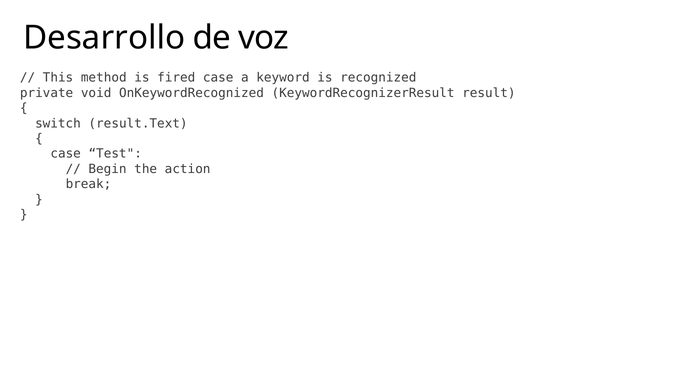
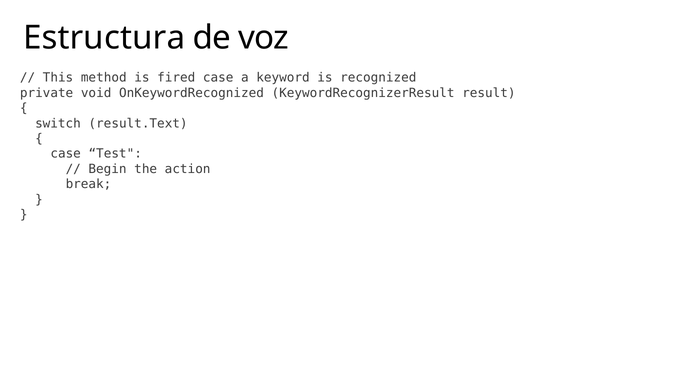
Desarrollo: Desarrollo -> Estructura
